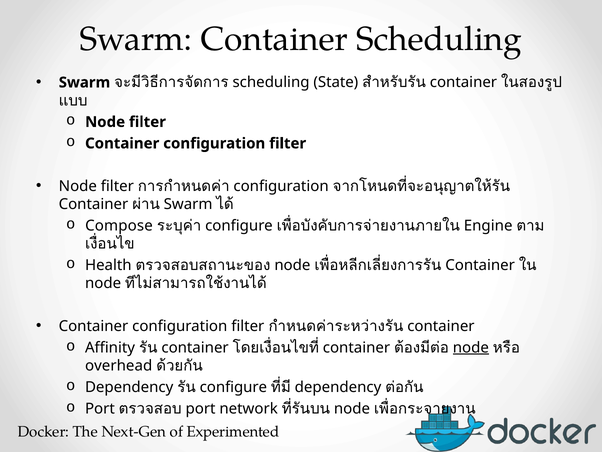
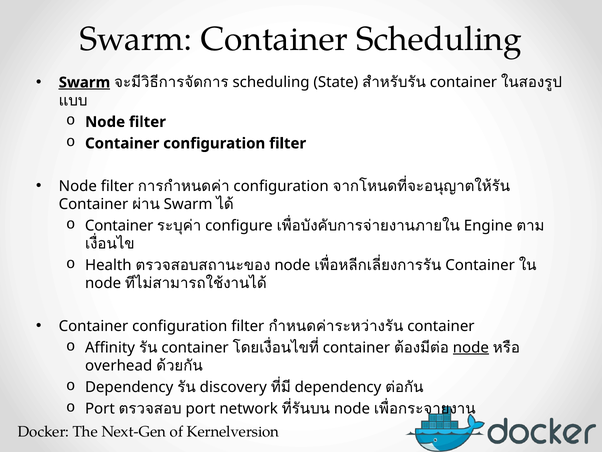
Swarm at (84, 82) underline: none -> present
Compose at (119, 226): Compose -> Container
configure at (233, 387): configure -> discovery
Experimented: Experimented -> Kernelversion
